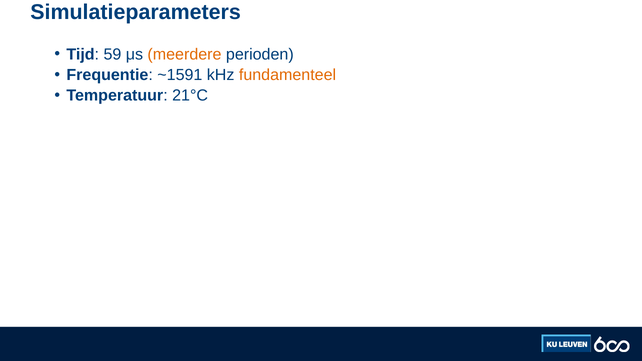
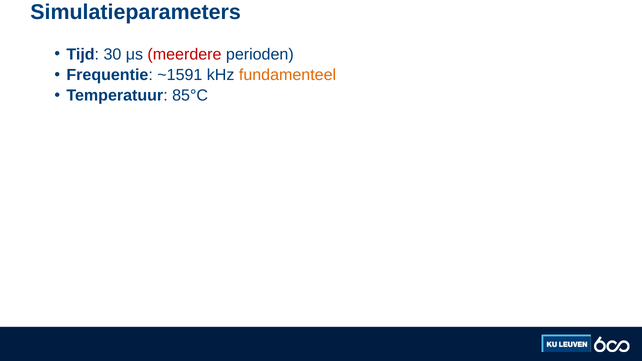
59: 59 -> 30
meerdere colour: orange -> red
21°C: 21°C -> 85°C
